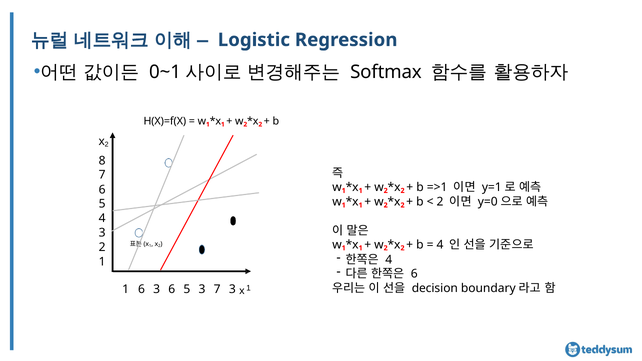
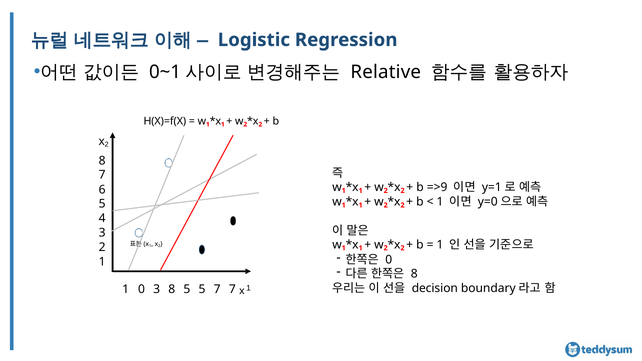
Softmax: Softmax -> Relative
=>1: =>1 -> =>9
2 at (440, 202): 2 -> 1
4 at (440, 245): 4 -> 1
4 at (389, 260): 4 -> 0
6 at (414, 274): 6 -> 8
1 6: 6 -> 0
3 6: 6 -> 8
5 3: 3 -> 5
7 3: 3 -> 7
